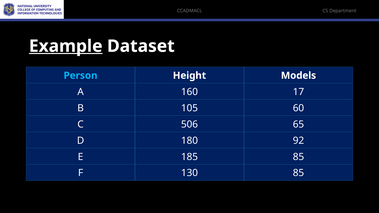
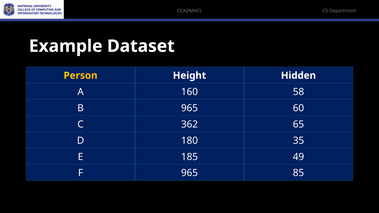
Example underline: present -> none
Person colour: light blue -> yellow
Models: Models -> Hidden
17: 17 -> 58
B 105: 105 -> 965
506: 506 -> 362
92: 92 -> 35
185 85: 85 -> 49
F 130: 130 -> 965
